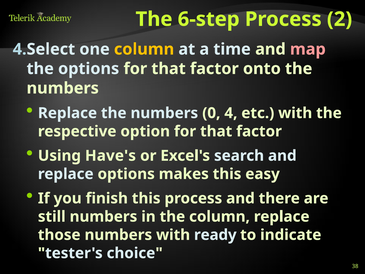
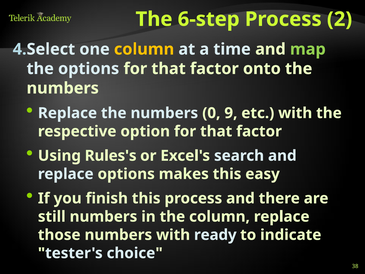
map colour: pink -> light green
4: 4 -> 9
Have's: Have's -> Rules's
